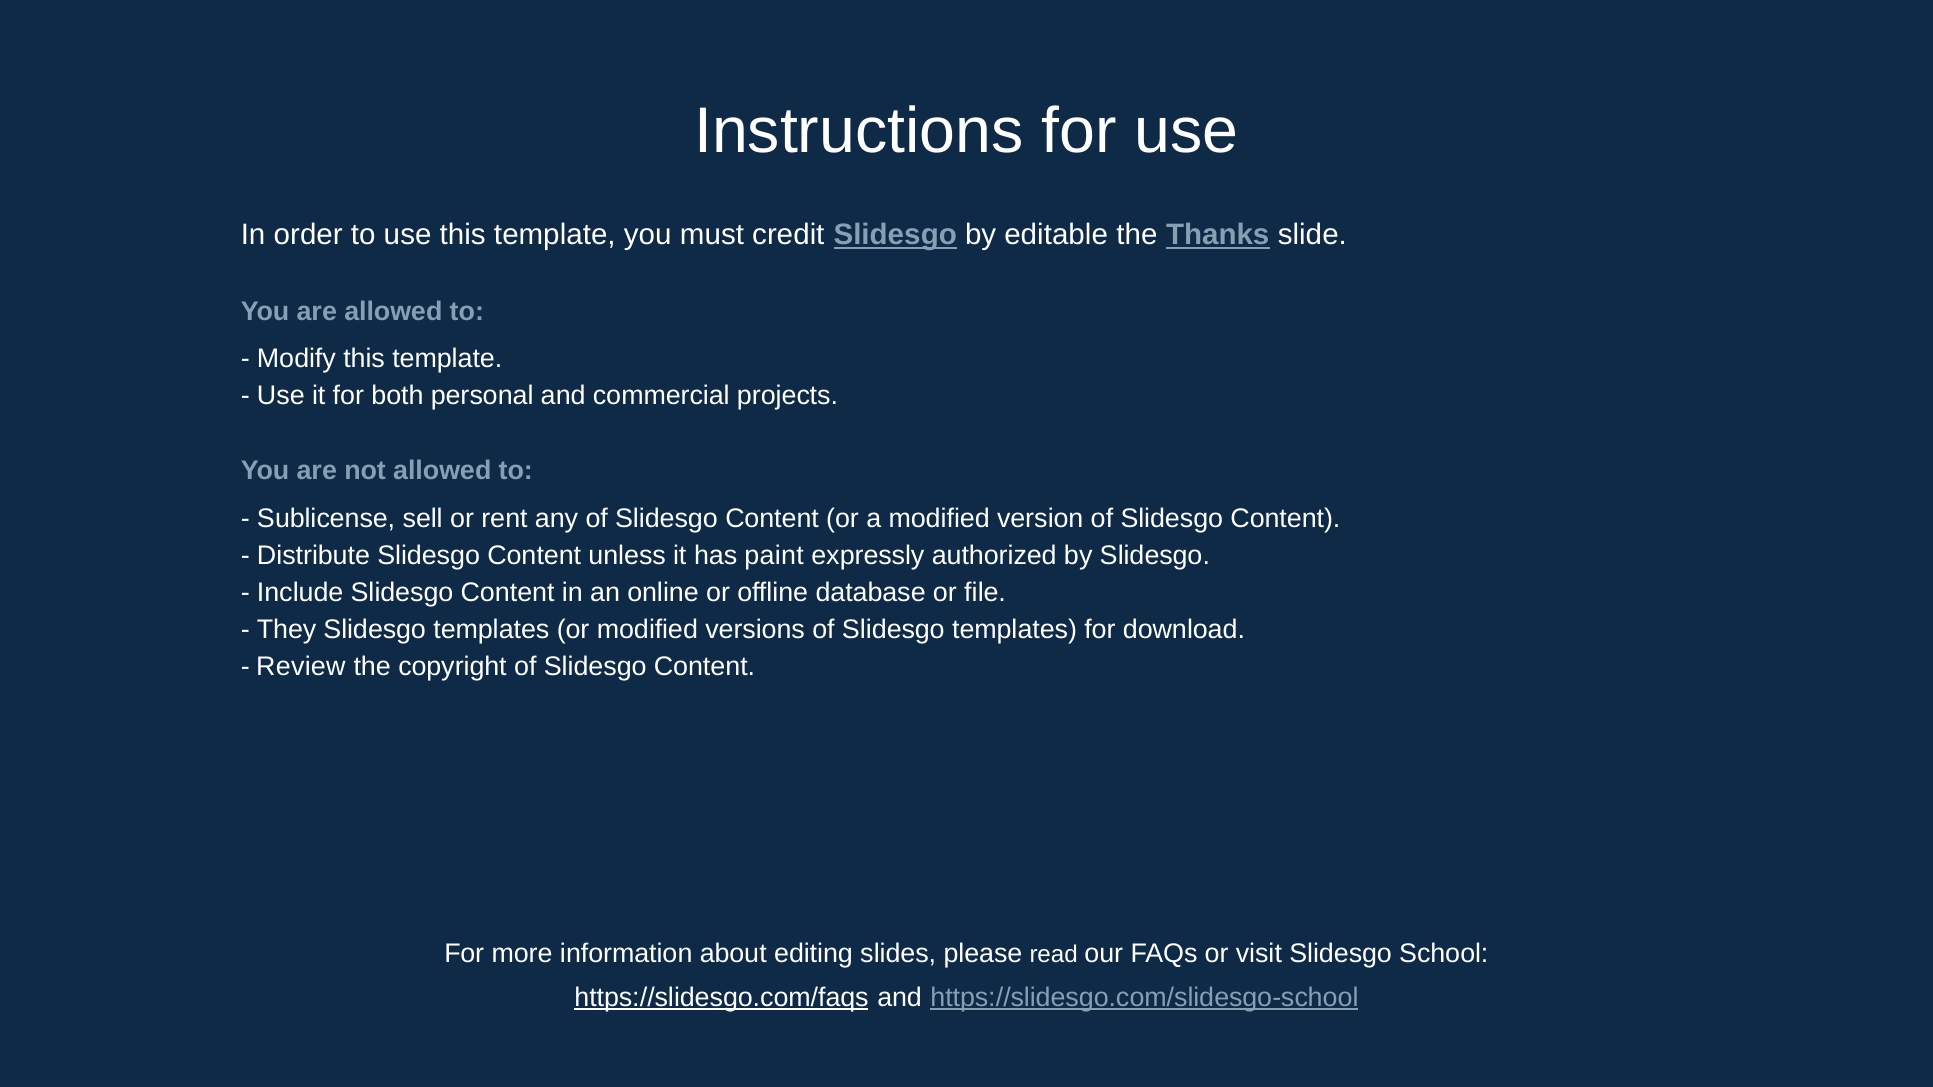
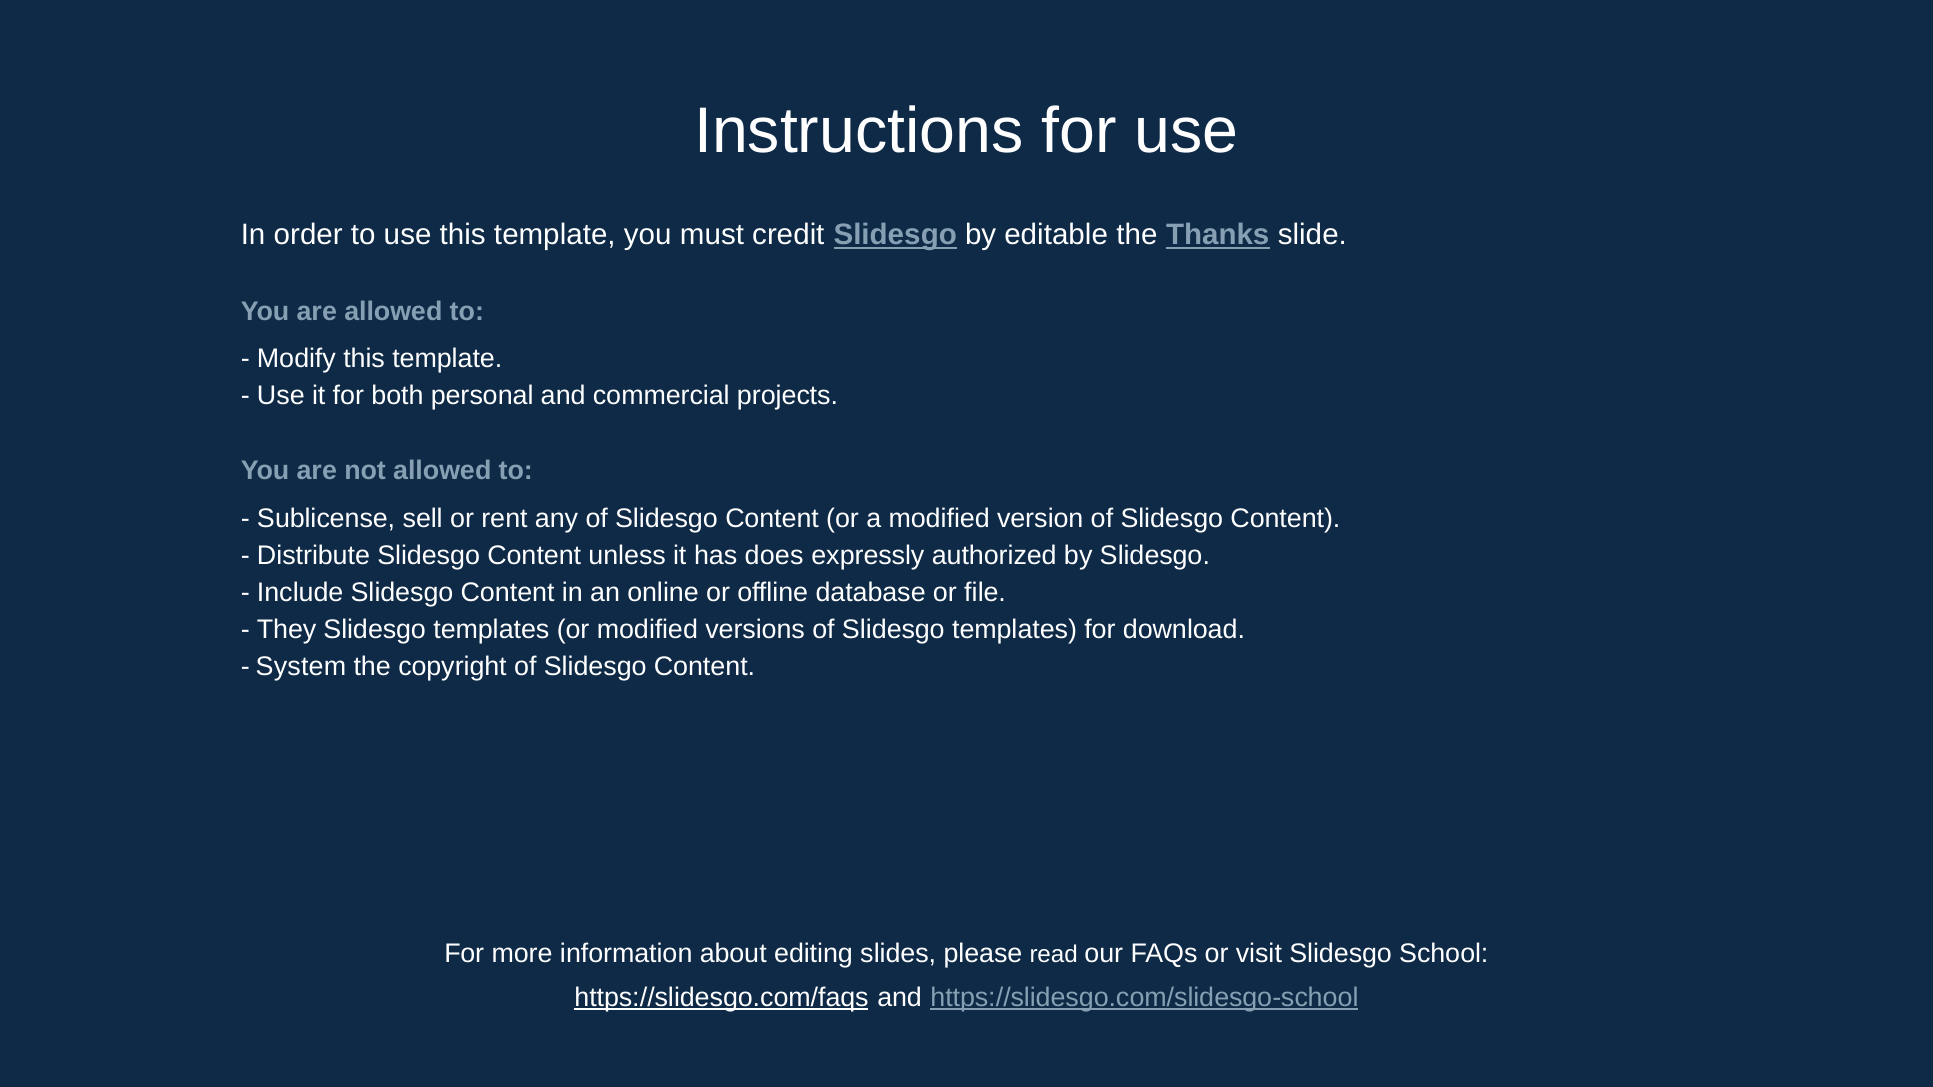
paint: paint -> does
Review: Review -> System
